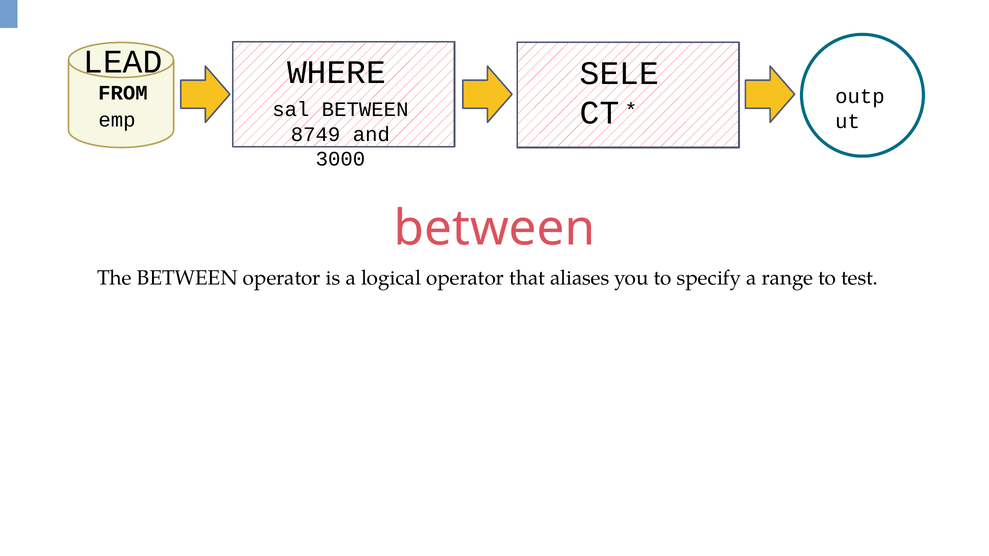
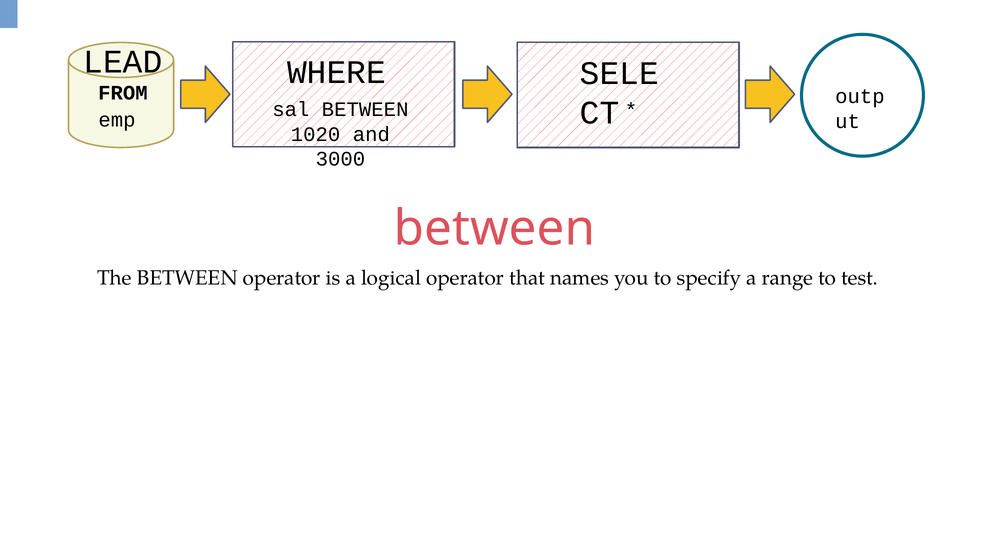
8749: 8749 -> 1020
aliases: aliases -> names
